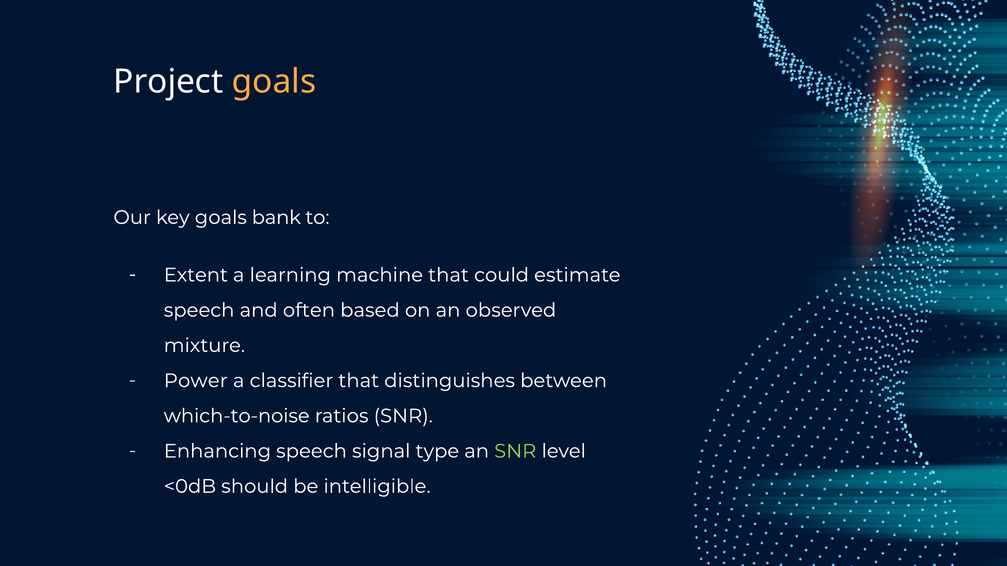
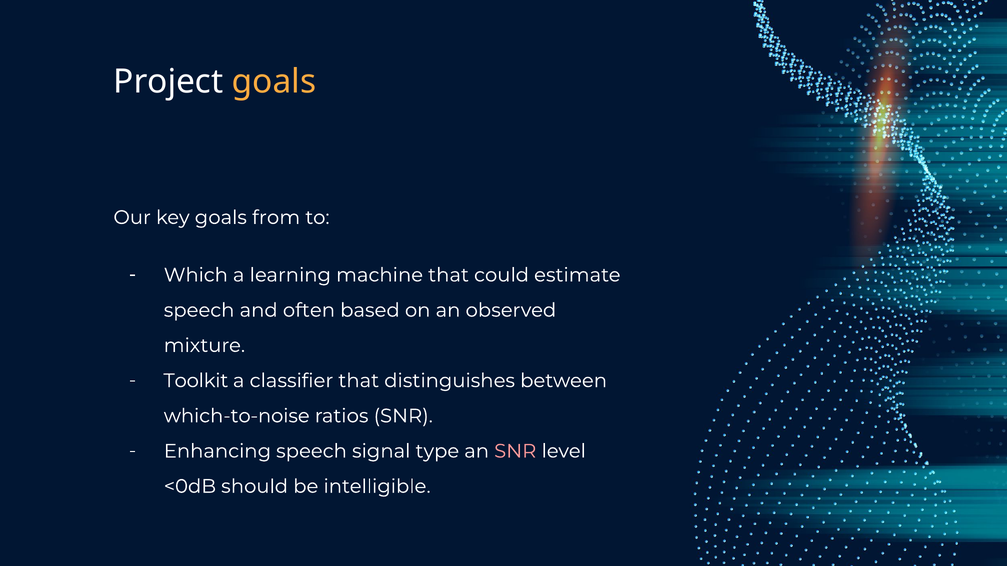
bank: bank -> from
Extent: Extent -> Which
Power: Power -> Toolkit
SNR at (515, 451) colour: light green -> pink
